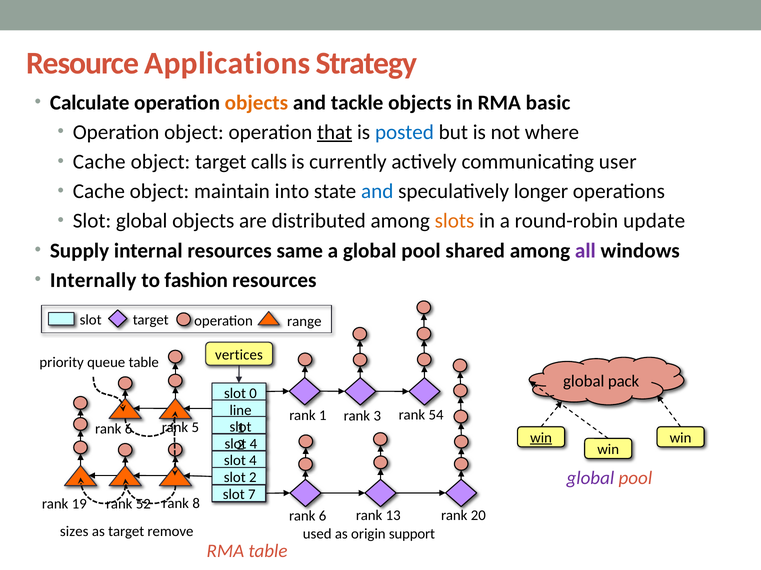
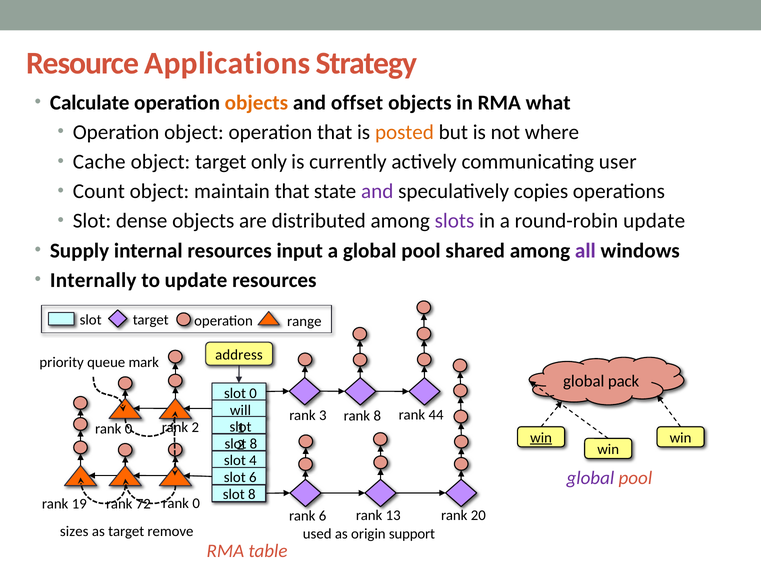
tackle: tackle -> offset
basic: basic -> what
that at (335, 132) underline: present -> none
posted colour: blue -> orange
calls: calls -> only
Cache at (99, 192): Cache -> Count
maintain into: into -> that
and at (377, 192) colour: blue -> purple
longer: longer -> copies
Slot global: global -> dense
slots colour: orange -> purple
same: same -> input
to fashion: fashion -> update
vertices: vertices -> address
queue table: table -> mark
line: line -> will
rank 1: 1 -> 3
rank 3: 3 -> 8
54: 54 -> 44
rank 5: 5 -> 2
6 at (129, 430): 6 -> 0
4 at (253, 445): 4 -> 8
2 at (253, 478): 2 -> 6
7 at (252, 495): 7 -> 8
8 at (196, 504): 8 -> 0
52: 52 -> 72
